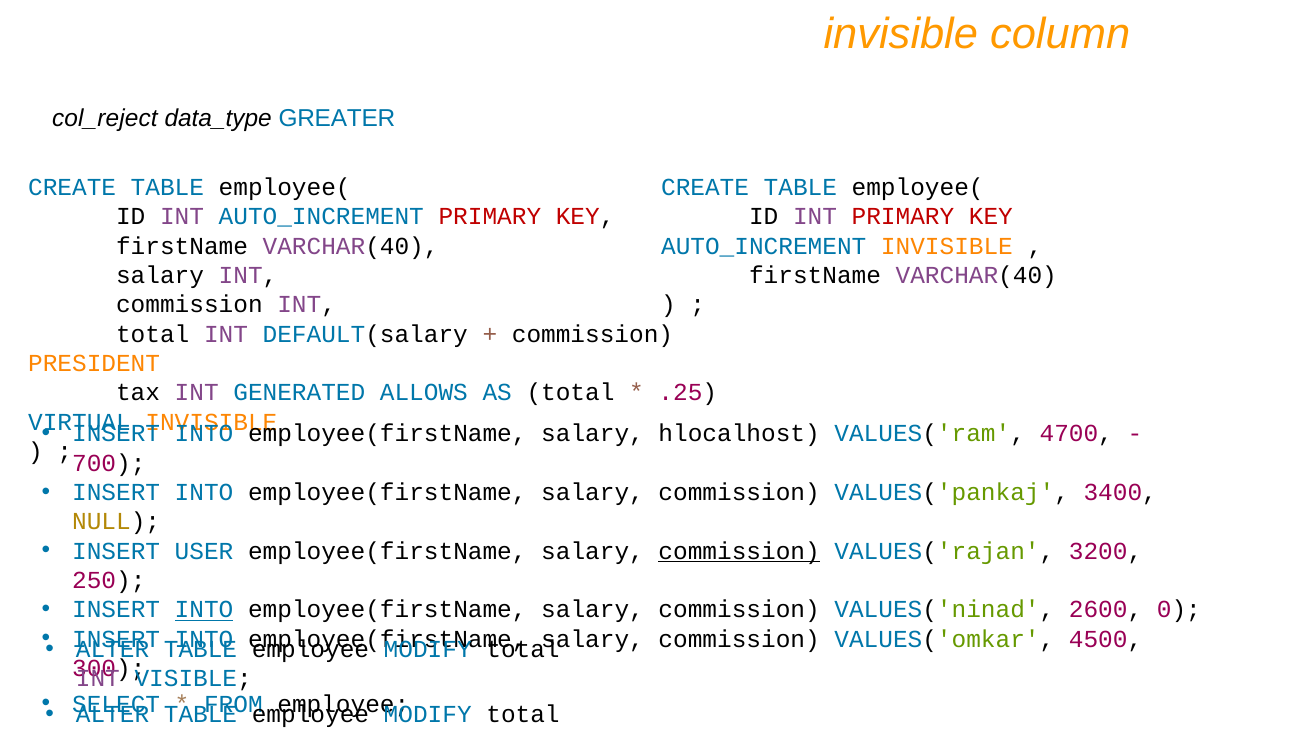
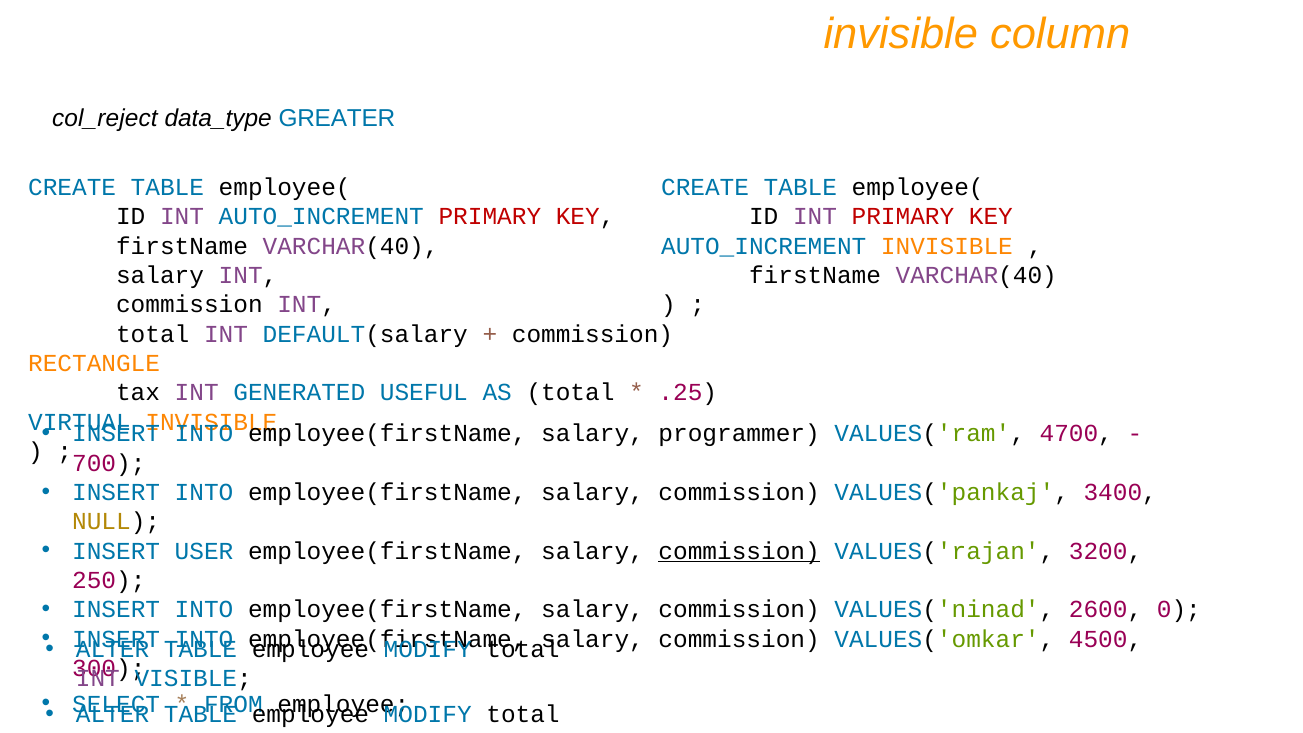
PRESIDENT: PRESIDENT -> RECTANGLE
ALLOWS: ALLOWS -> USEFUL
hlocalhost: hlocalhost -> programmer
INTO at (204, 610) underline: present -> none
